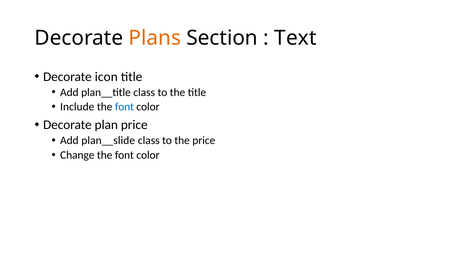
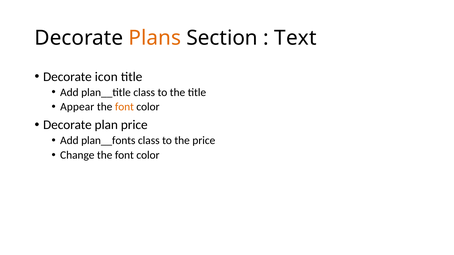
Include: Include -> Appear
font at (124, 107) colour: blue -> orange
plan__slide: plan__slide -> plan__fonts
